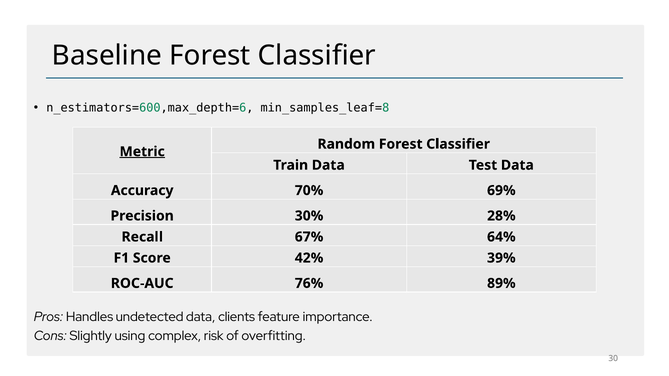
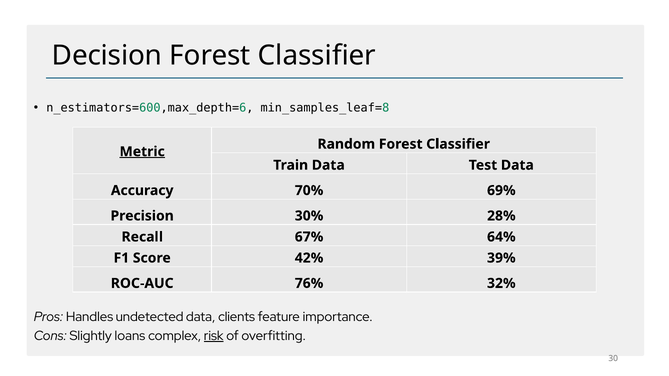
Baseline: Baseline -> Decision
89%: 89% -> 32%
using: using -> loans
risk underline: none -> present
